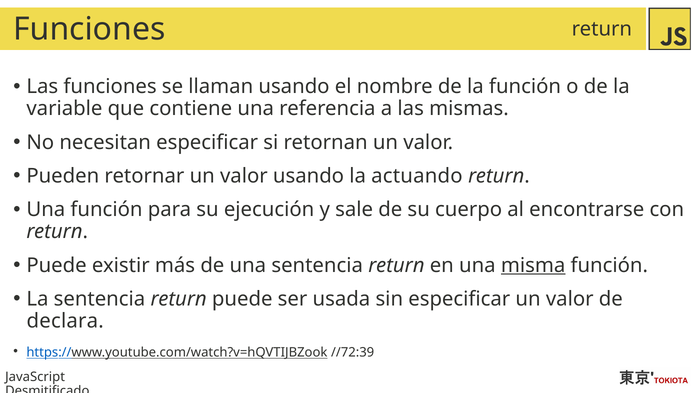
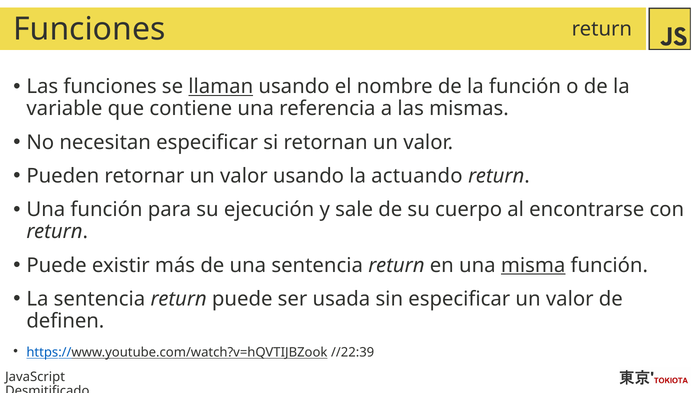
llaman underline: none -> present
declara: declara -> definen
//72:39: //72:39 -> //22:39
